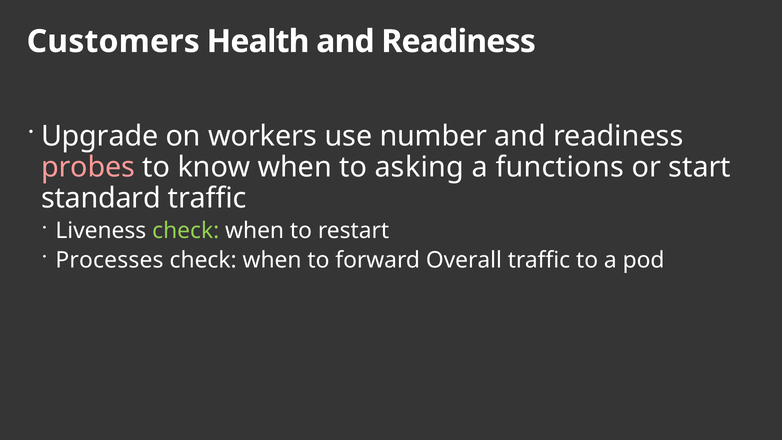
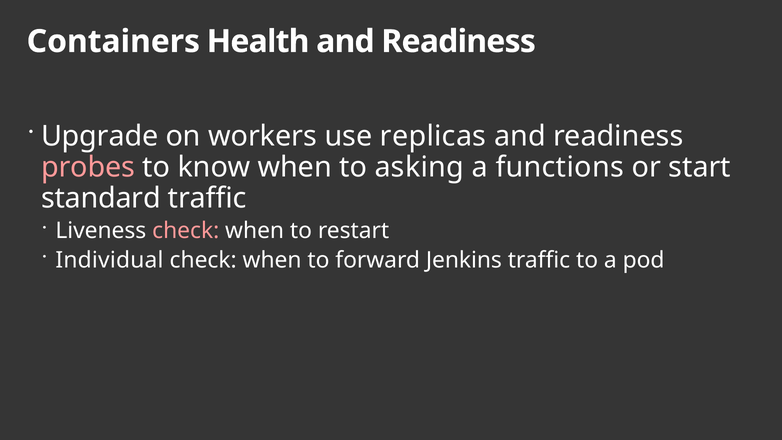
Customers: Customers -> Containers
number: number -> replicas
check at (186, 231) colour: light green -> pink
Processes: Processes -> Individual
Overall: Overall -> Jenkins
